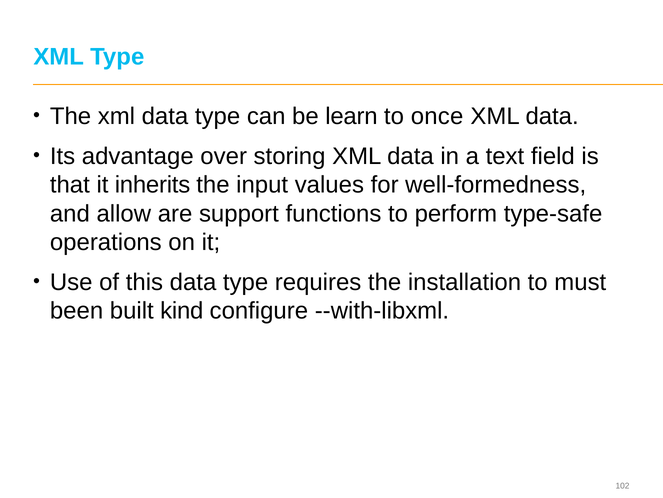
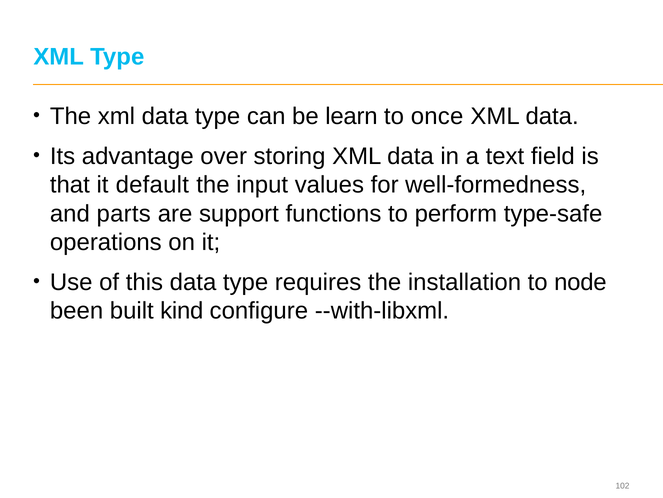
inherits: inherits -> default
allow: allow -> parts
must: must -> node
